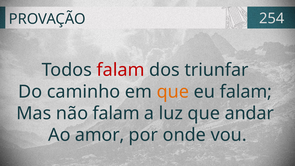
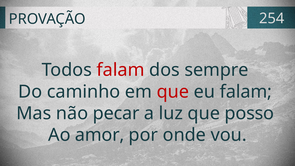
triunfar: triunfar -> sempre
que at (173, 92) colour: orange -> red
não falam: falam -> pecar
andar: andar -> posso
